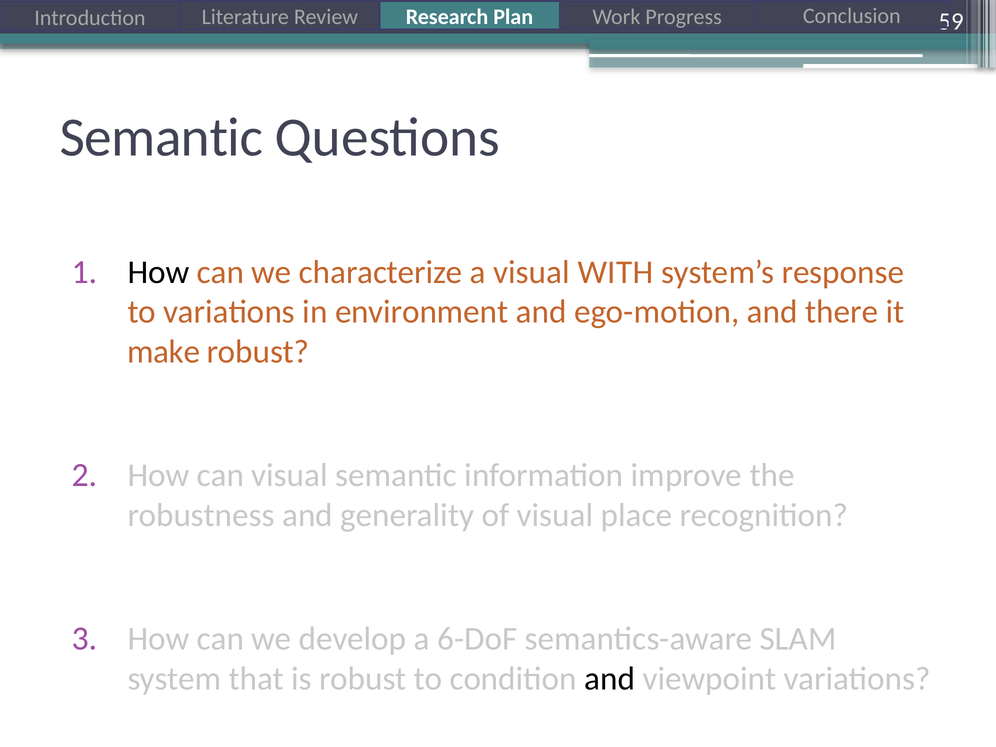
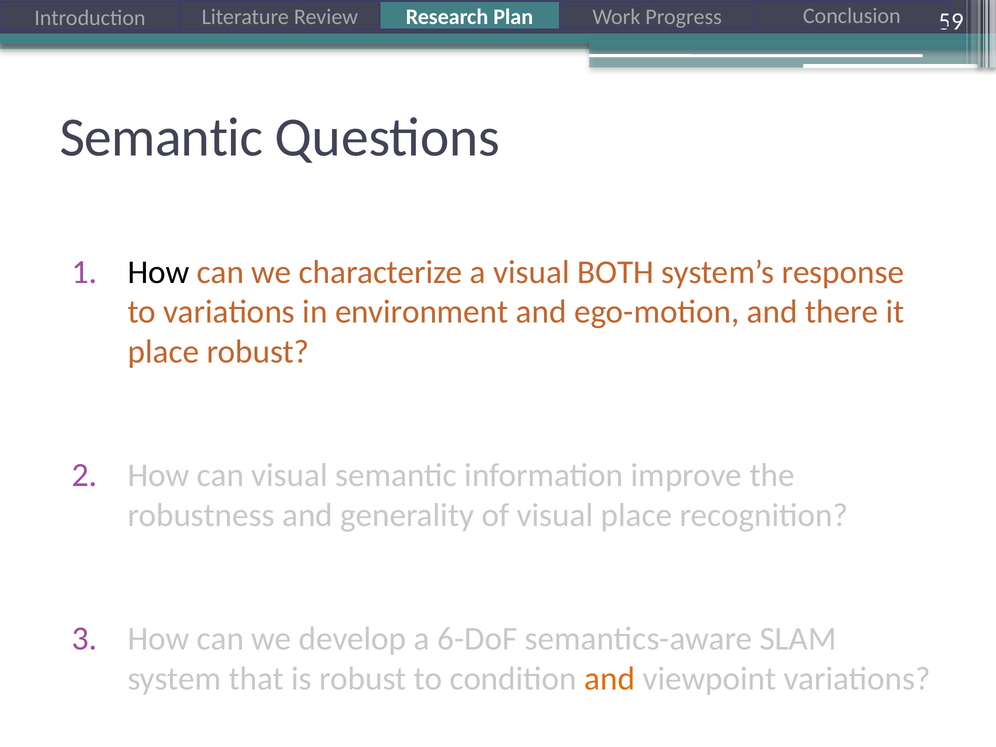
WITH: WITH -> BOTH
make at (164, 352): make -> place
and at (610, 679) colour: black -> orange
